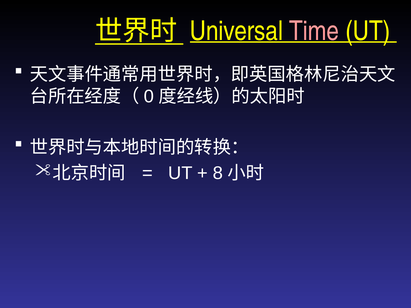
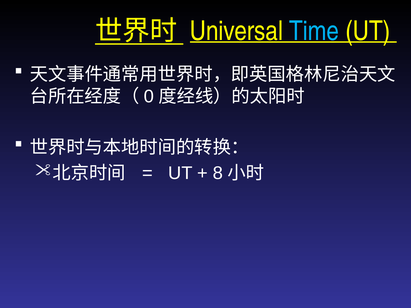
Time colour: pink -> light blue
